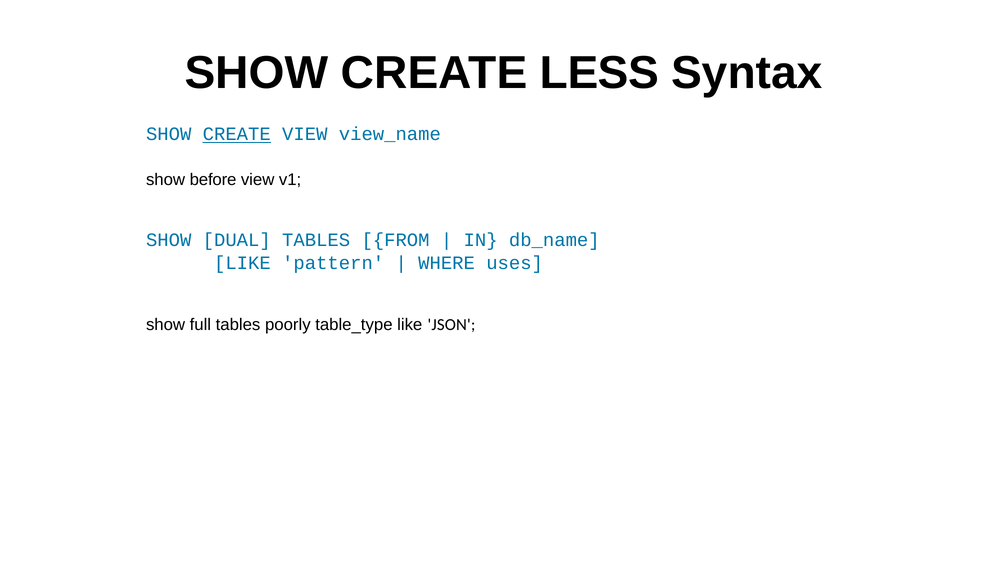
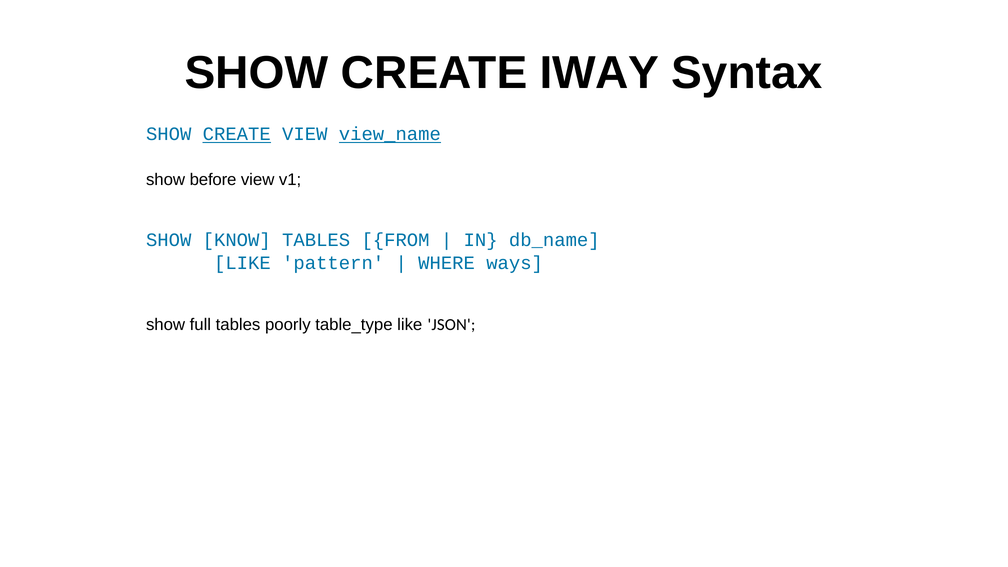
LESS: LESS -> IWAY
view_name underline: none -> present
DUAL: DUAL -> KNOW
uses: uses -> ways
